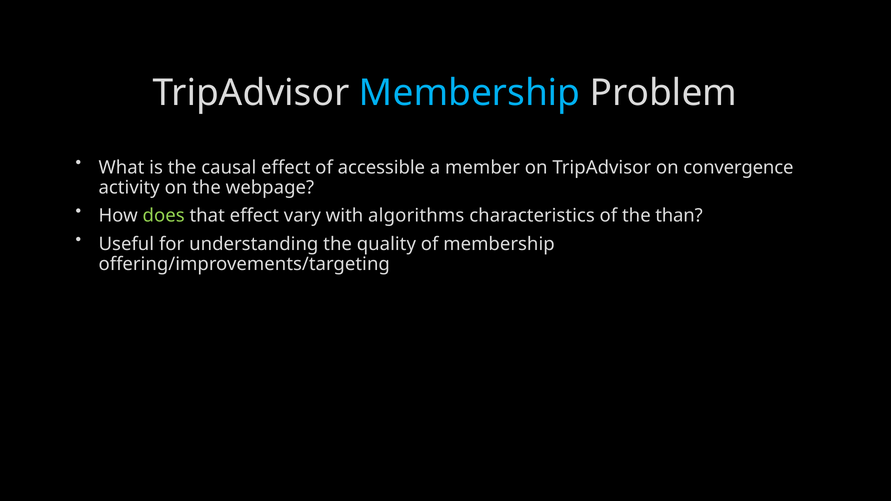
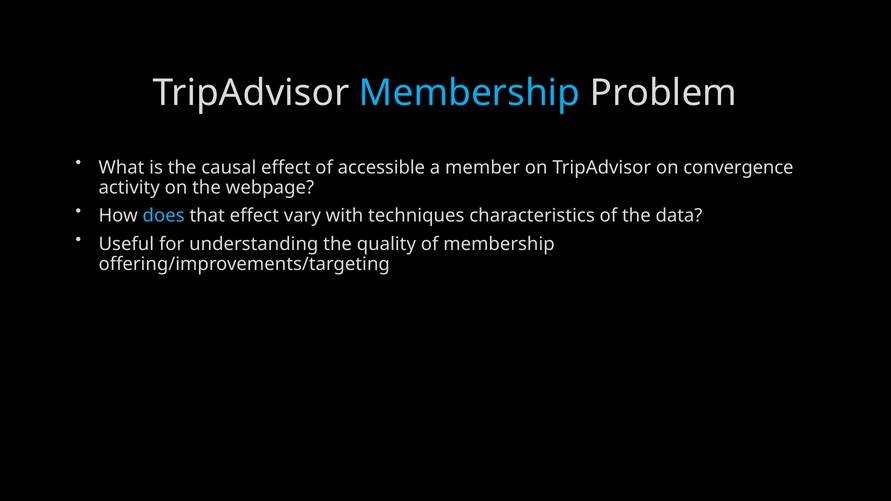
does colour: light green -> light blue
algorithms: algorithms -> techniques
than: than -> data
